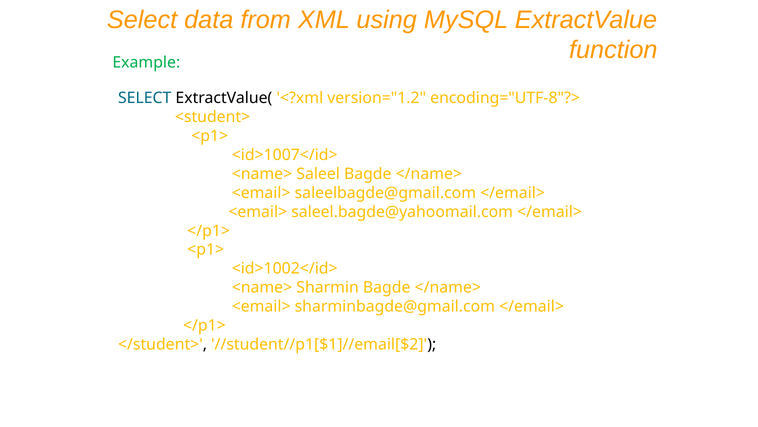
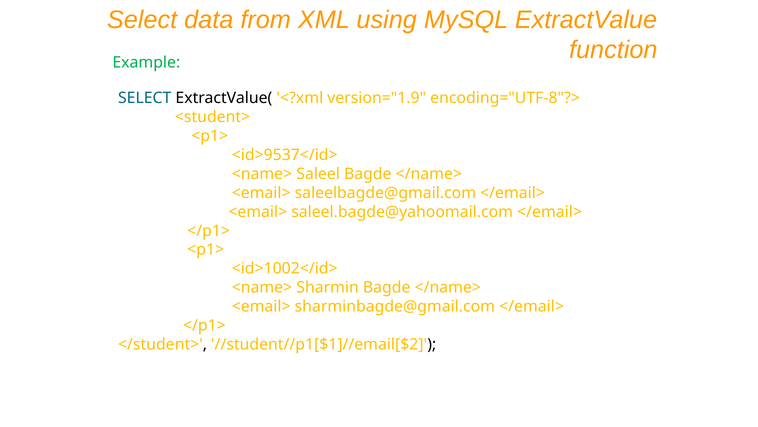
version="1.2: version="1.2 -> version="1.9
<id>1007</id>: <id>1007</id> -> <id>9537</id>
